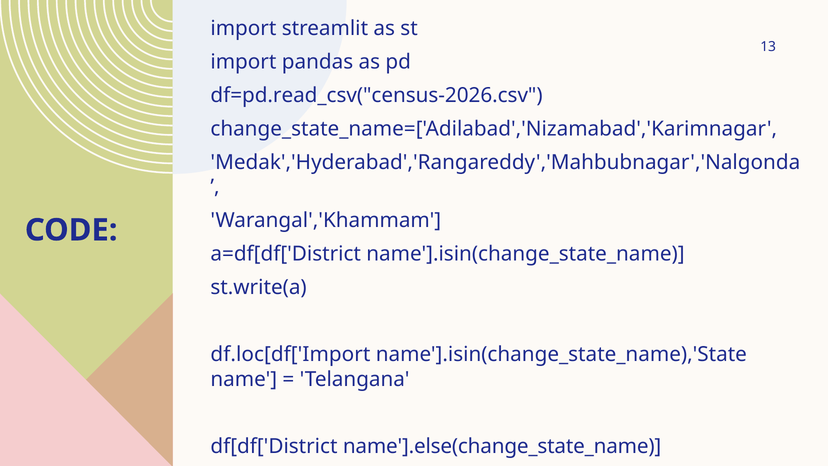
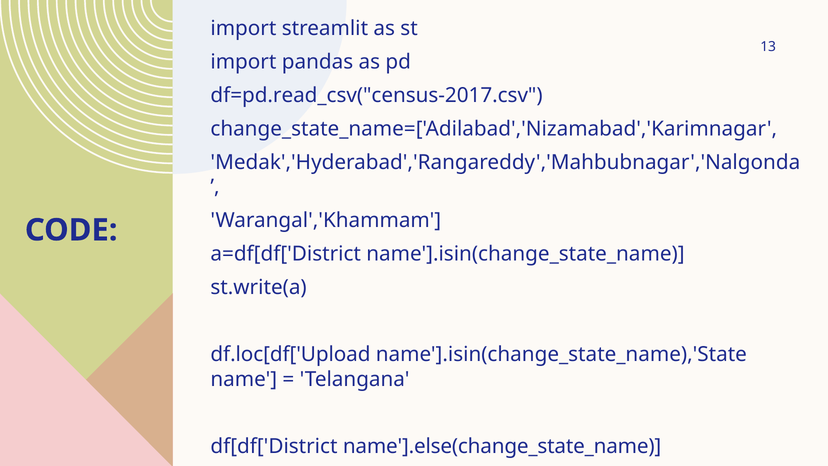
df=pd.read_csv("census-2026.csv: df=pd.read_csv("census-2026.csv -> df=pd.read_csv("census-2017.csv
df.loc[df['Import: df.loc[df['Import -> df.loc[df['Upload
